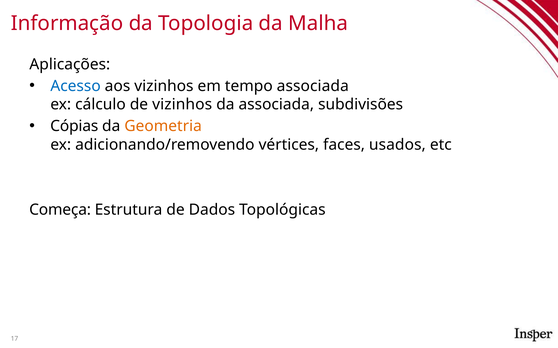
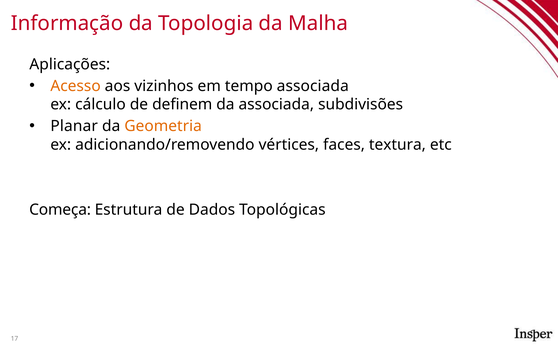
Acesso colour: blue -> orange
de vizinhos: vizinhos -> definem
Cópias: Cópias -> Planar
usados: usados -> textura
